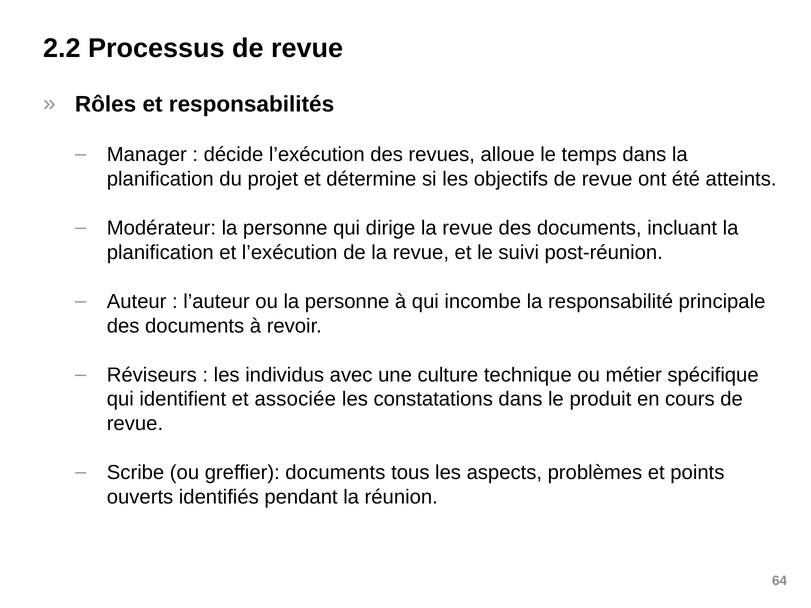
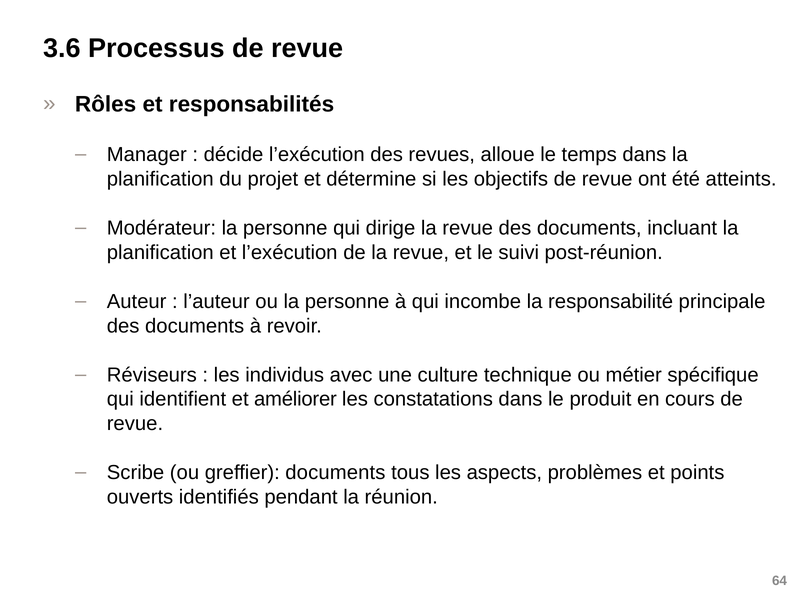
2.2: 2.2 -> 3.6
associée: associée -> améliorer
